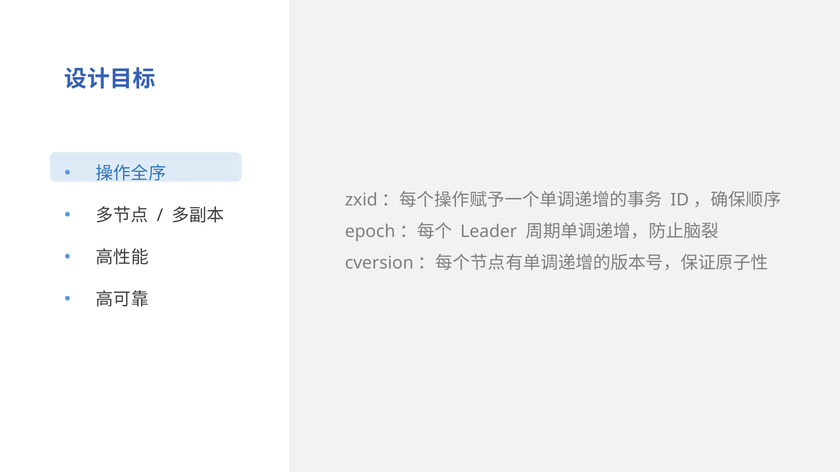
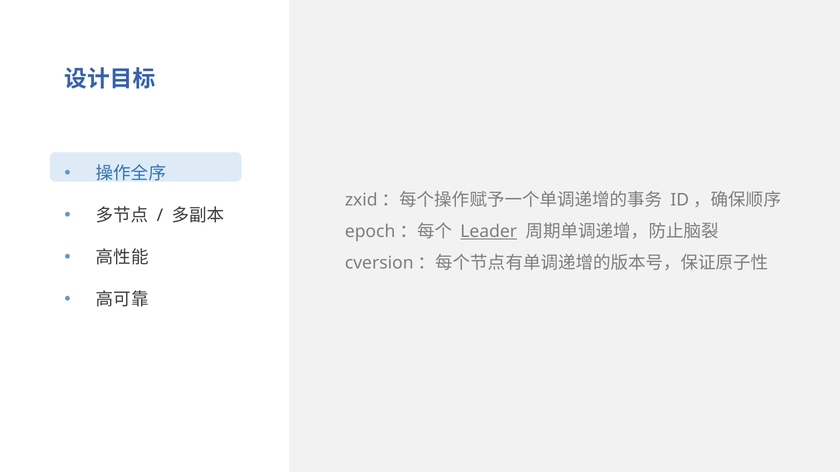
Leader underline: none -> present
